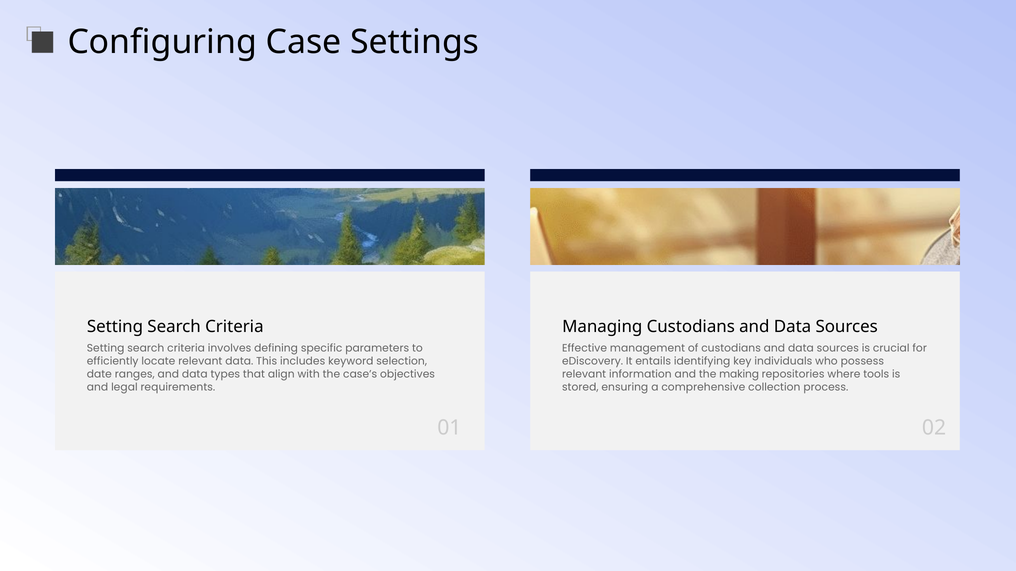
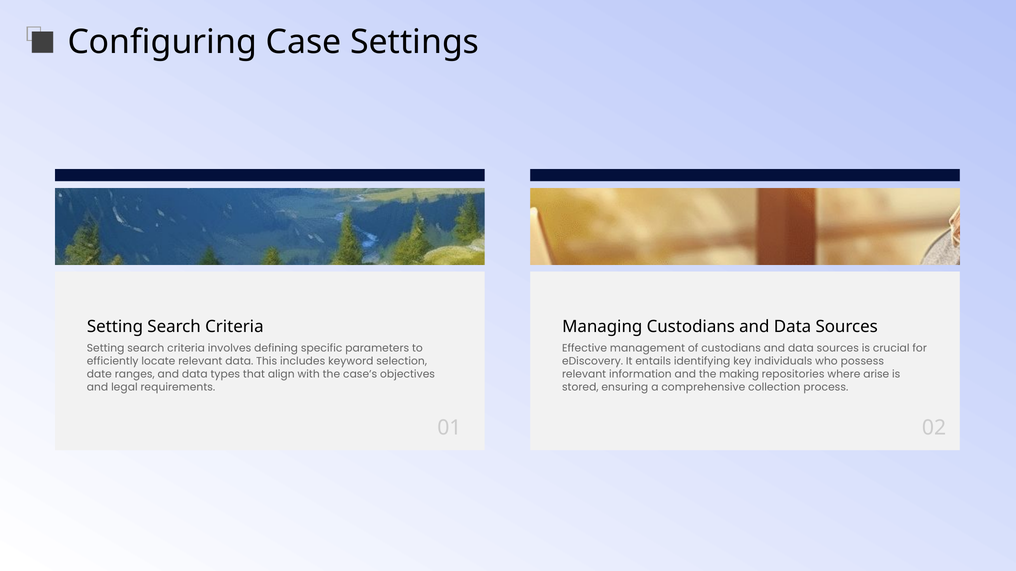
tools: tools -> arise
